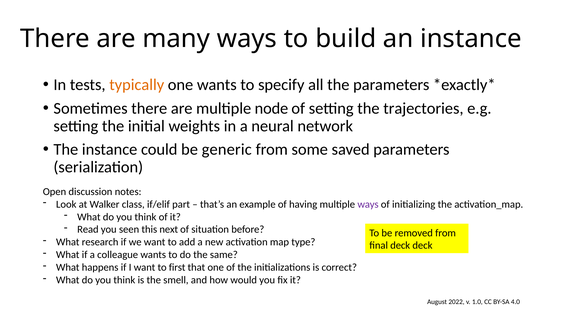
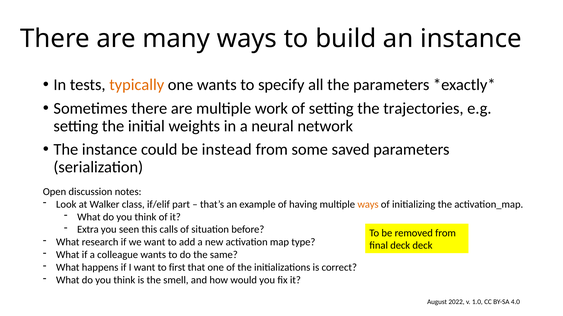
node: node -> work
generic: generic -> instead
ways at (368, 205) colour: purple -> orange
Read: Read -> Extra
next: next -> calls
